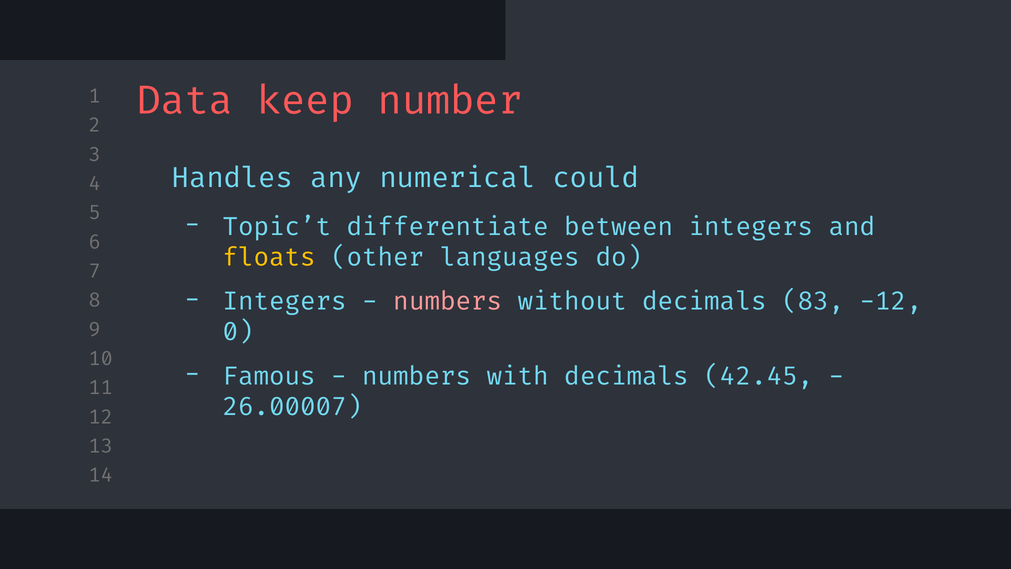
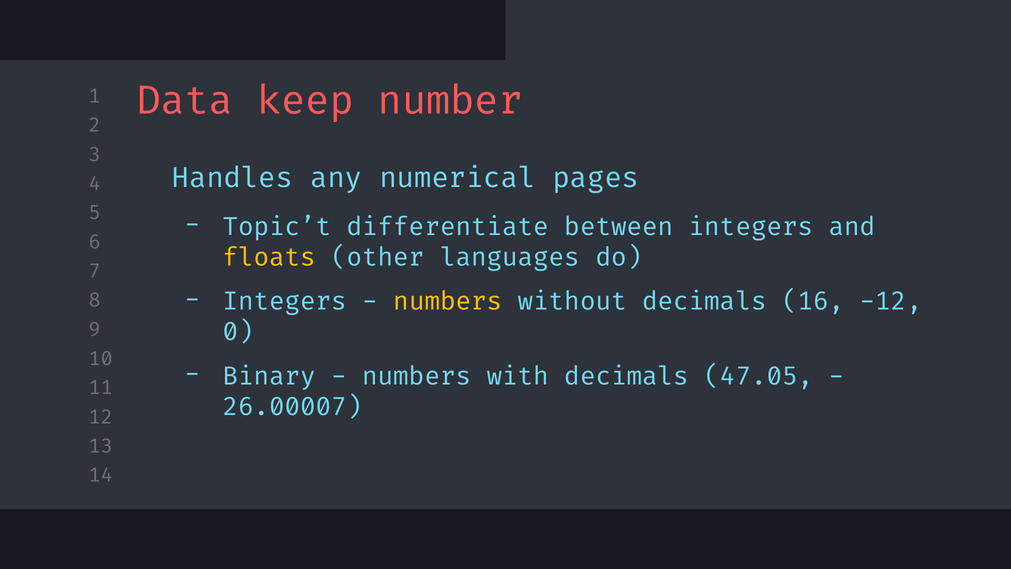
could: could -> pages
numbers at (448, 301) colour: pink -> yellow
83: 83 -> 16
Famous: Famous -> Binary
42.45: 42.45 -> 47.05
